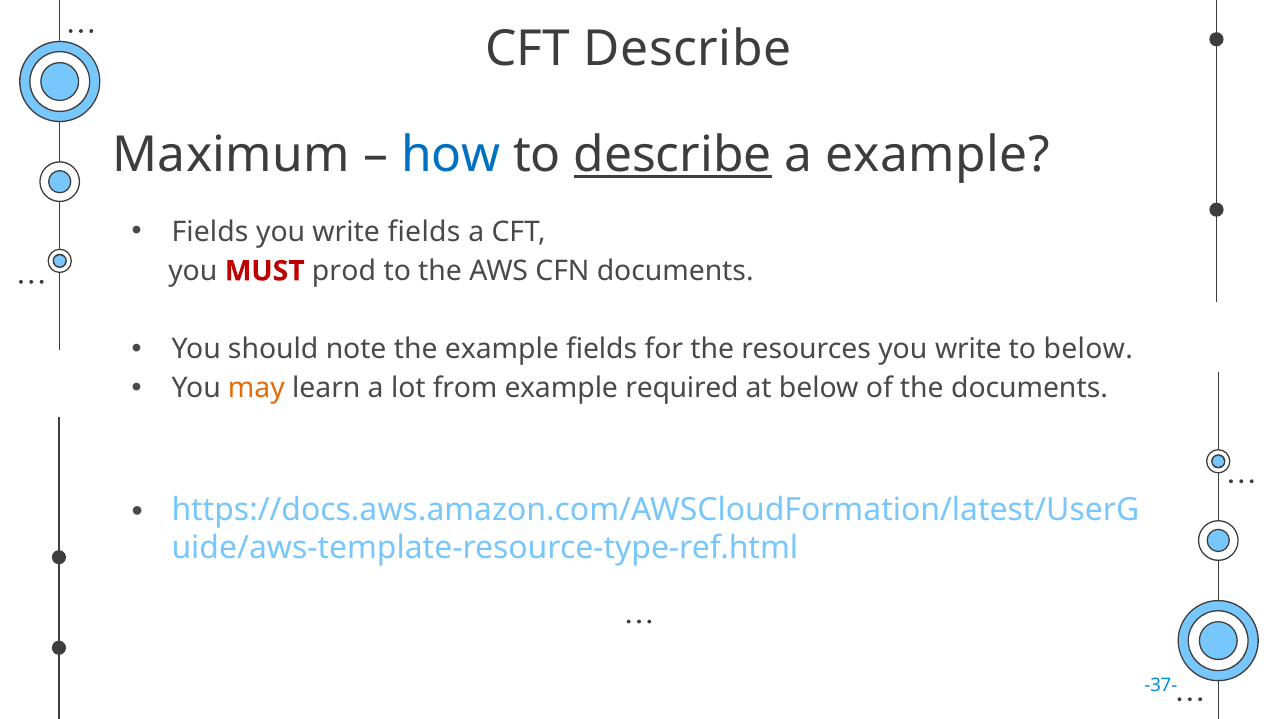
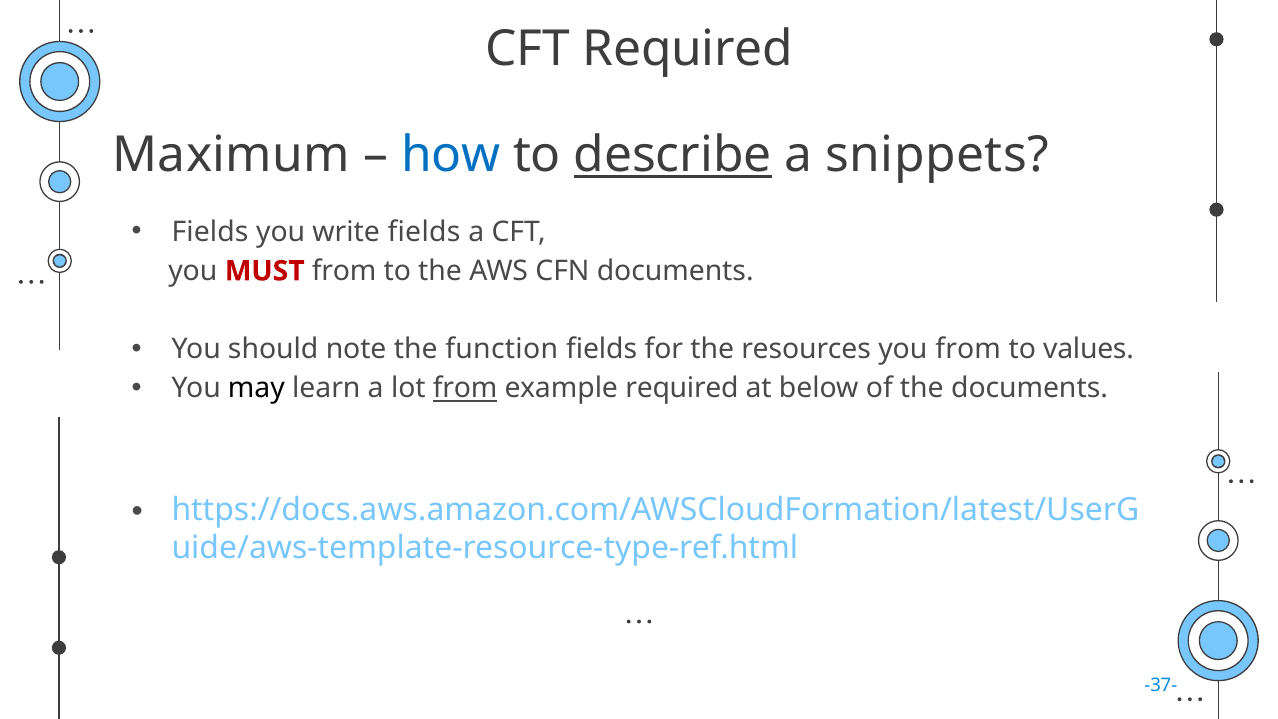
CFT Describe: Describe -> Required
a example: example -> snippets
MUST prod: prod -> from
the example: example -> function
resources you write: write -> from
to below: below -> values
may colour: orange -> black
from at (465, 388) underline: none -> present
